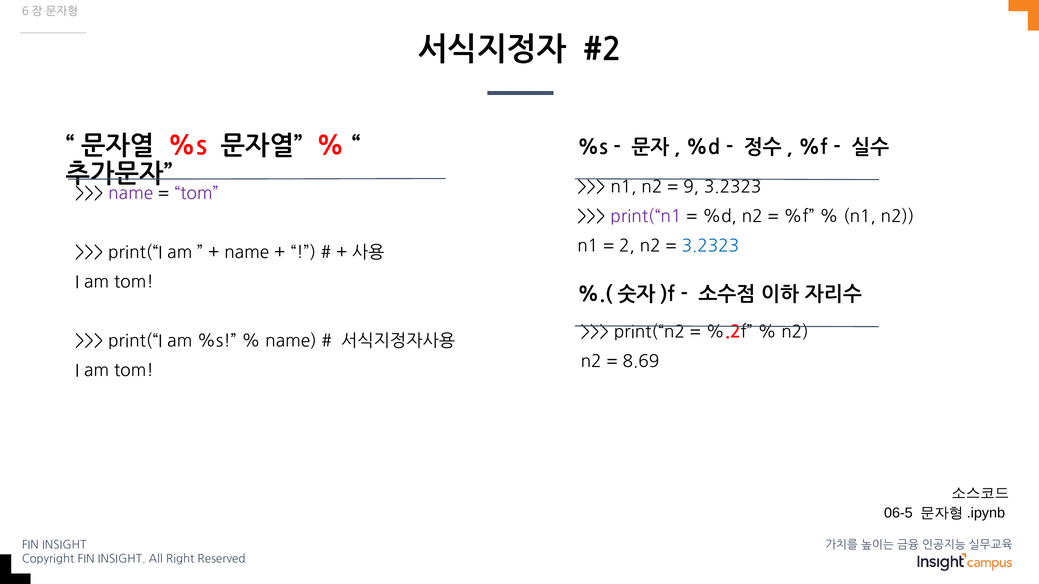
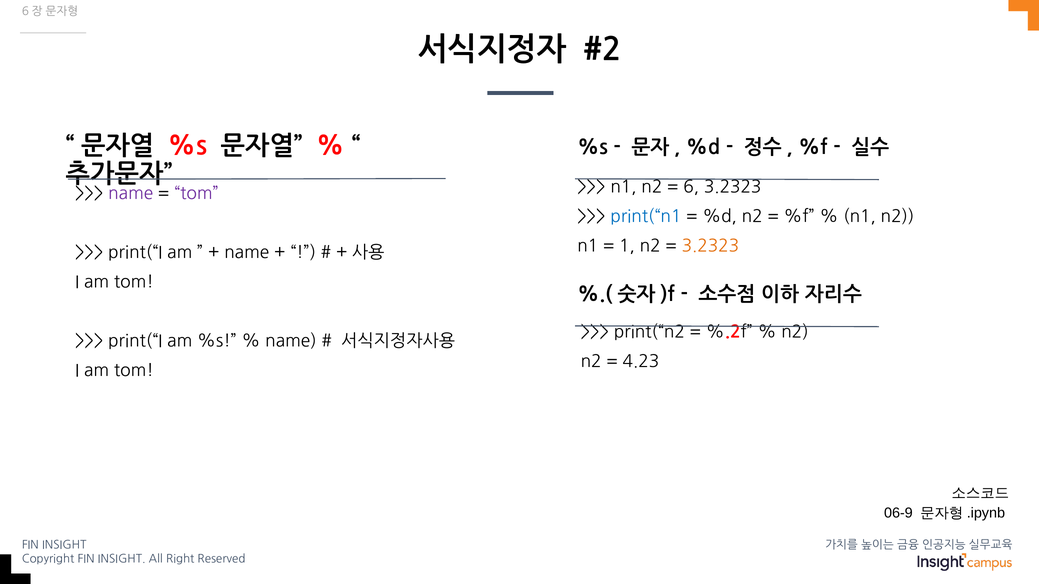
9: 9 -> 6
print(“n1 colour: purple -> blue
2: 2 -> 1
3.2323 at (710, 246) colour: blue -> orange
8.69: 8.69 -> 4.23
06-5: 06-5 -> 06-9
